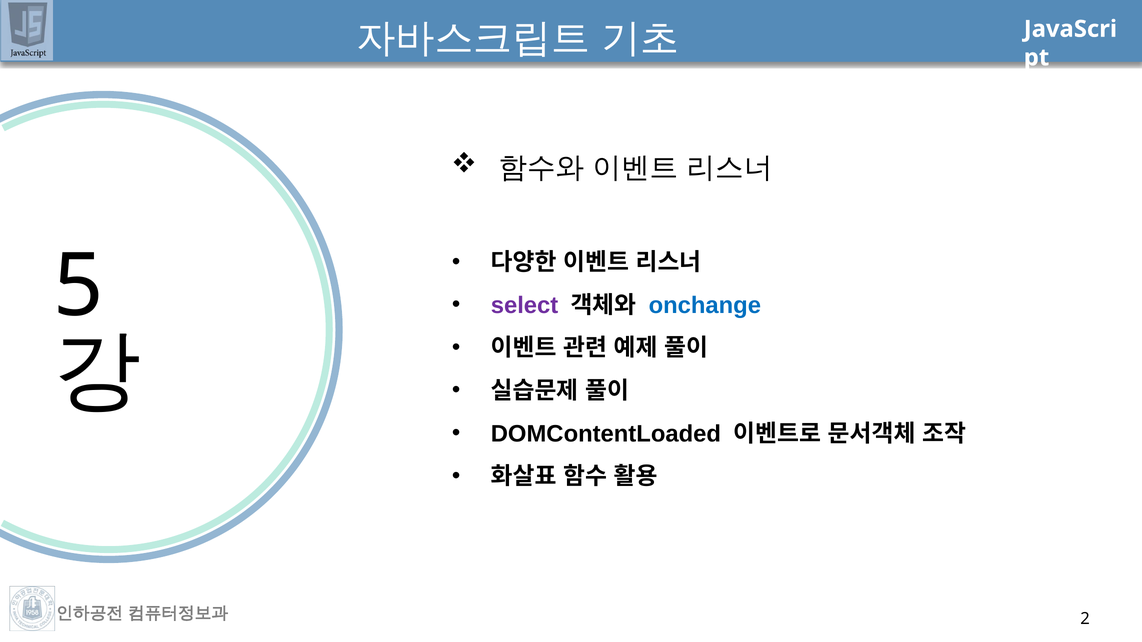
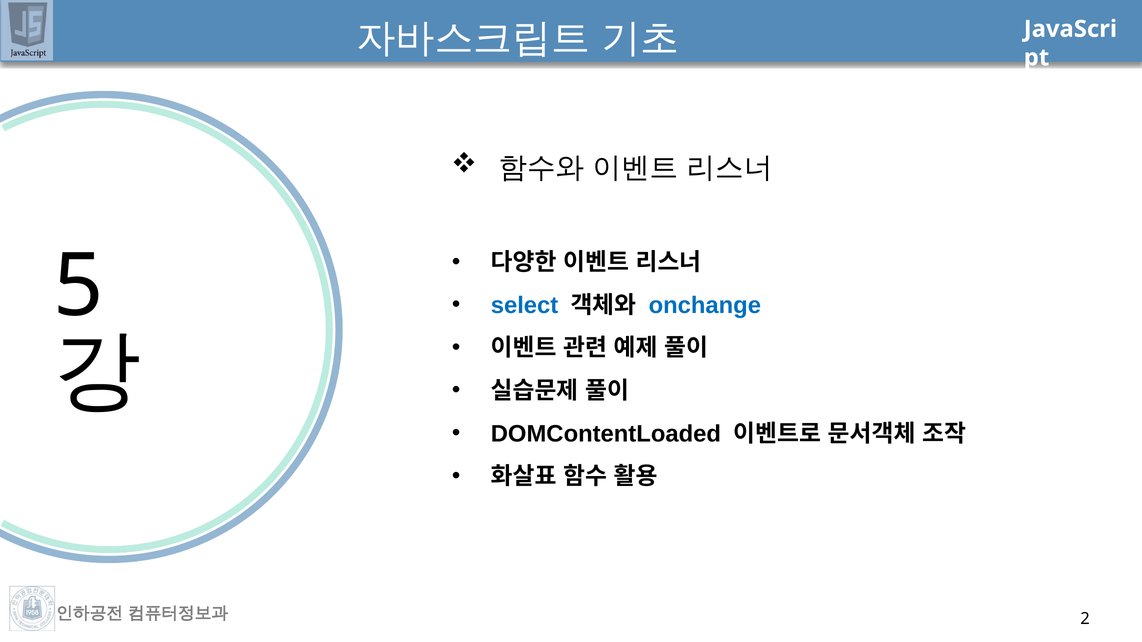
select colour: purple -> blue
